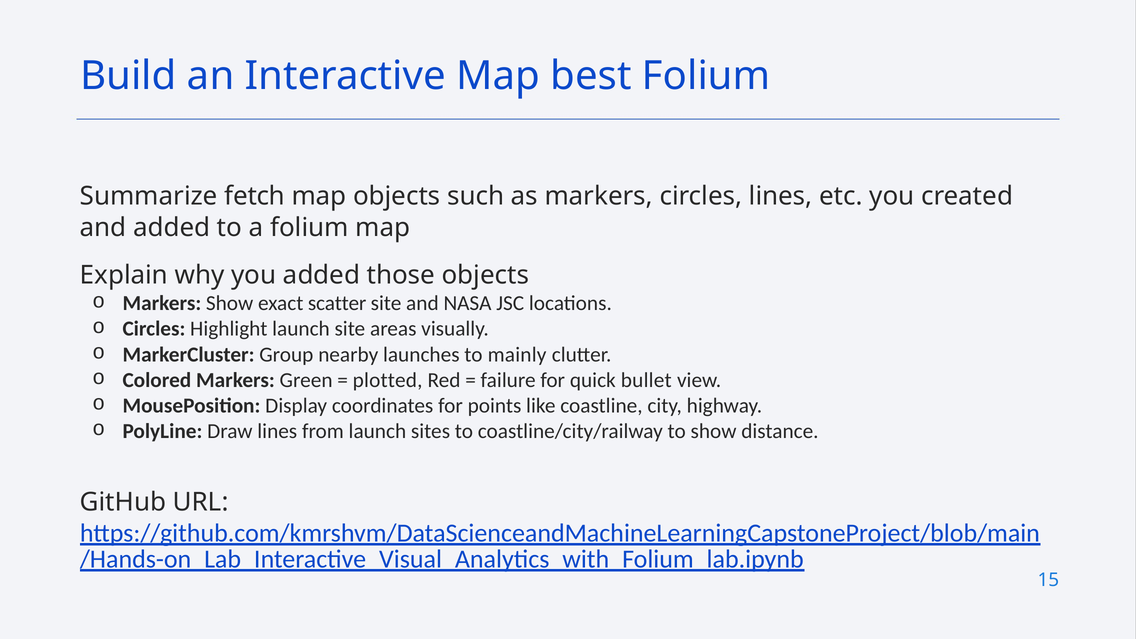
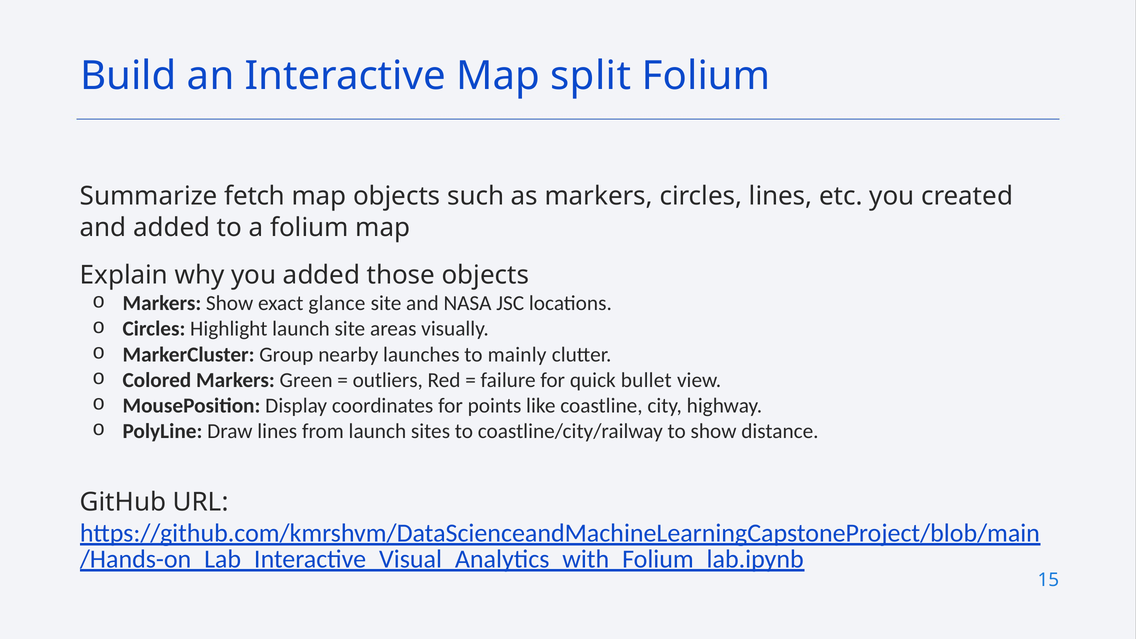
best: best -> split
scatter: scatter -> glance
plotted: plotted -> outliers
